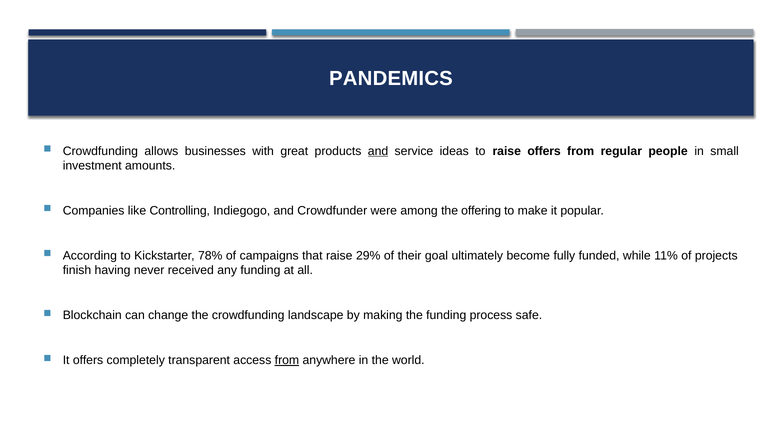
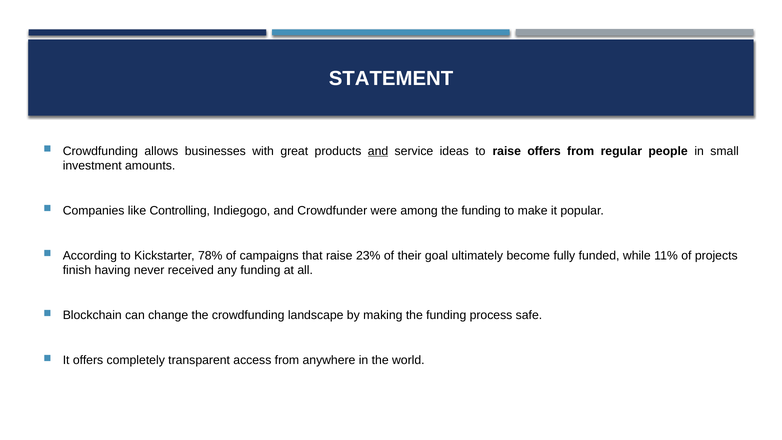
PANDEMICS: PANDEMICS -> STATEMENT
among the offering: offering -> funding
29%: 29% -> 23%
from at (287, 360) underline: present -> none
